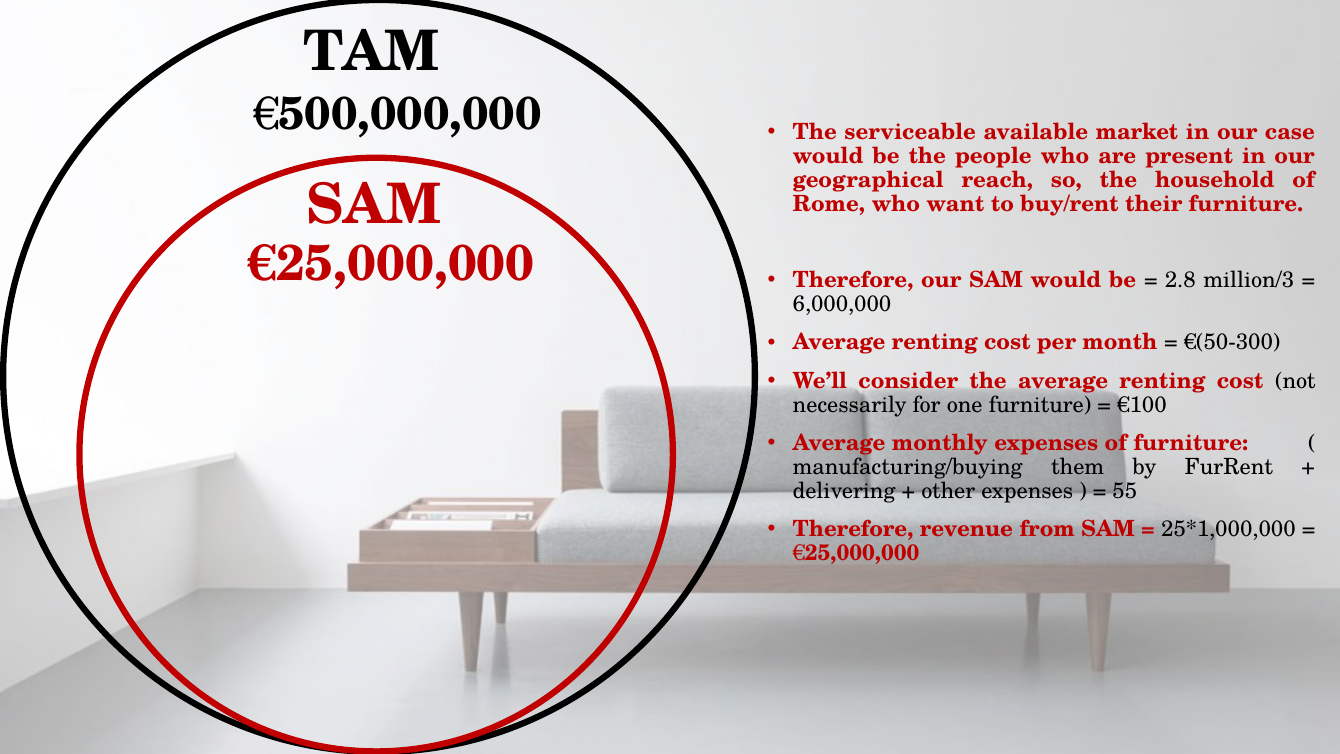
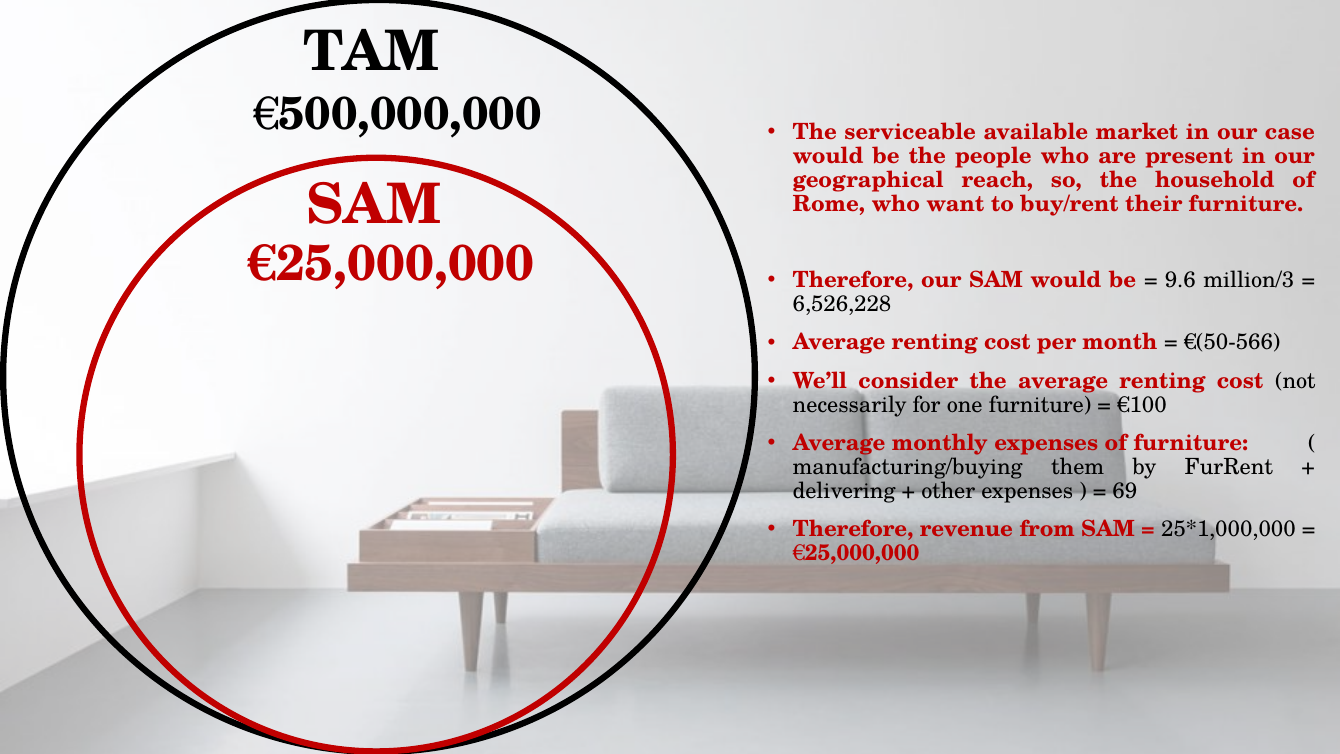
2.8: 2.8 -> 9.6
6,000,000: 6,000,000 -> 6,526,228
€(50-300: €(50-300 -> €(50-566
55: 55 -> 69
